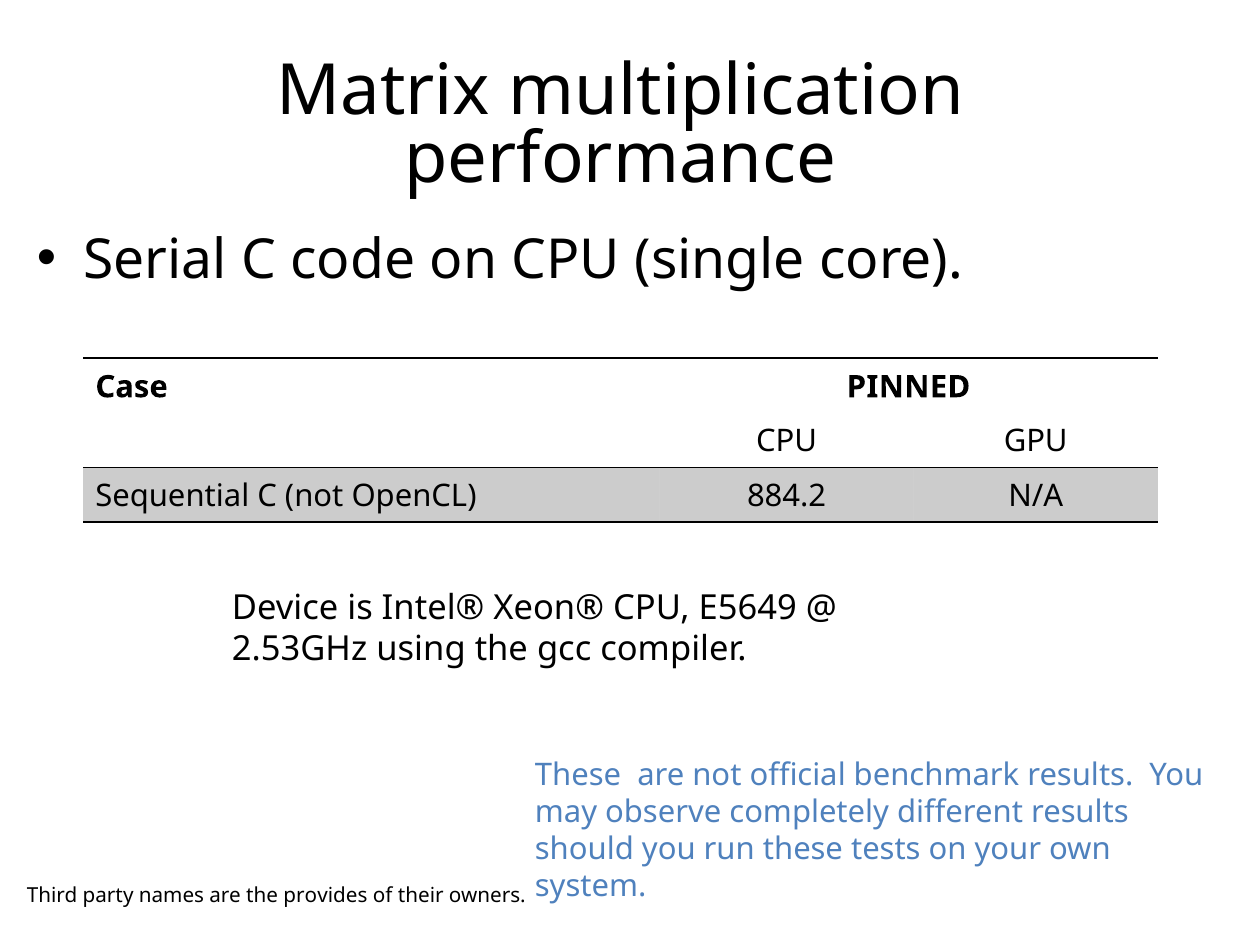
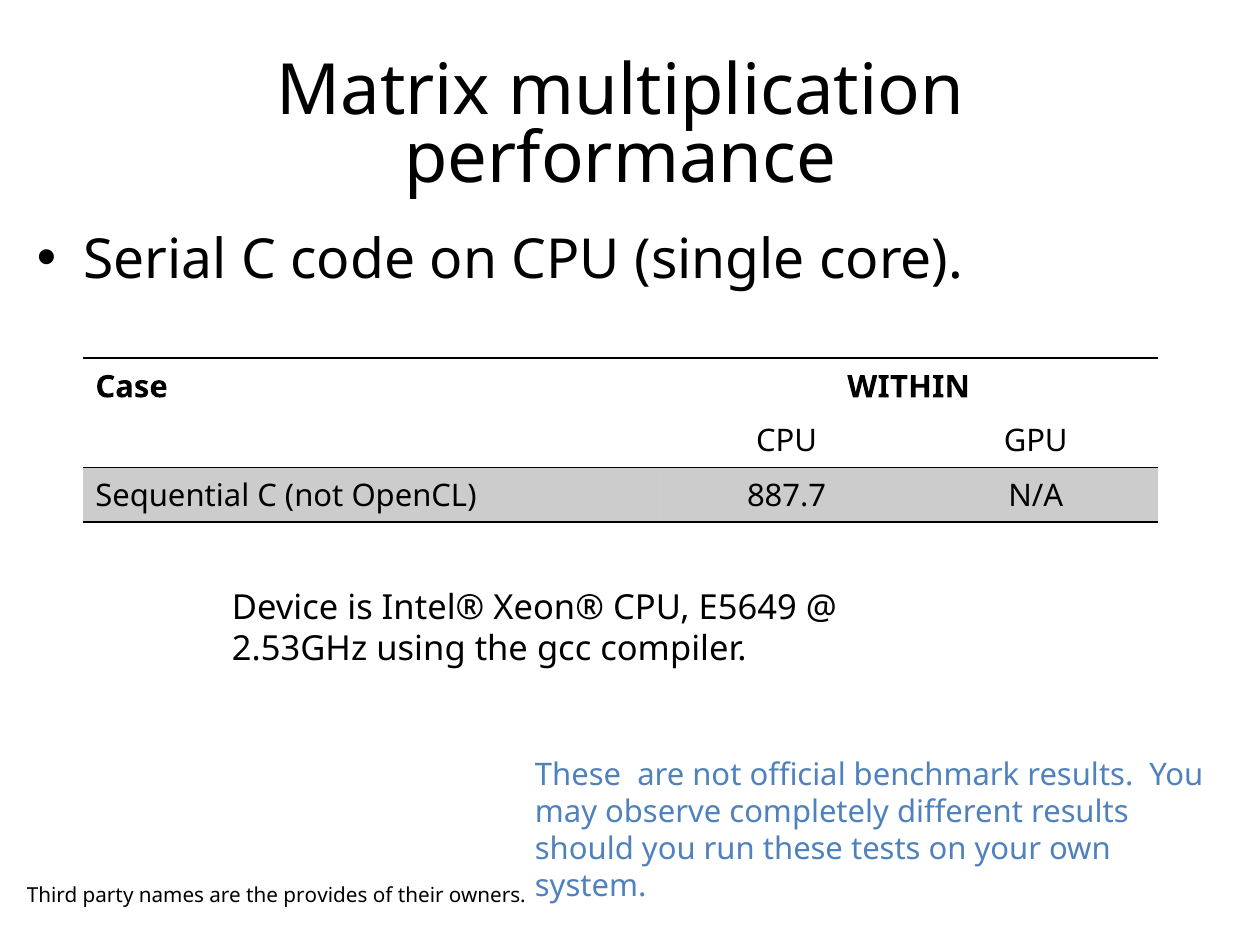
PINNED: PINNED -> WITHIN
884.2: 884.2 -> 887.7
